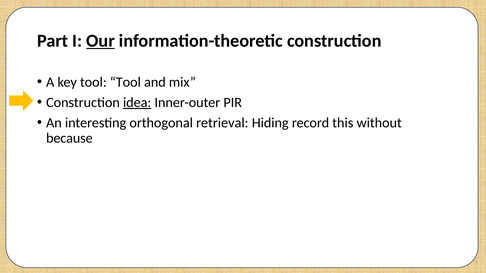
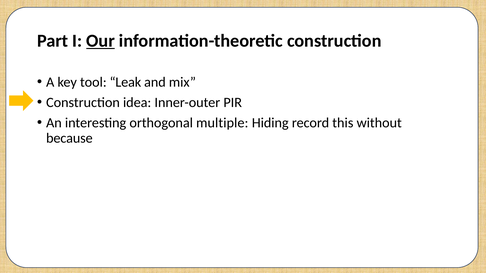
tool Tool: Tool -> Leak
idea underline: present -> none
retrieval: retrieval -> multiple
